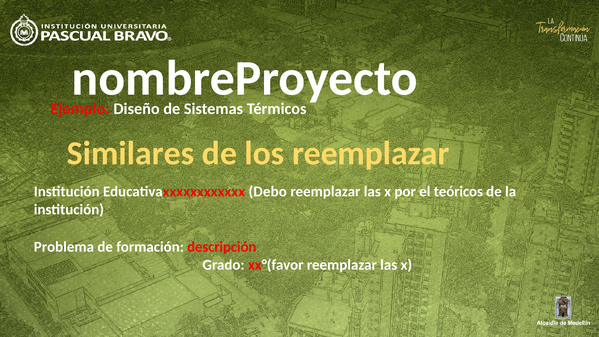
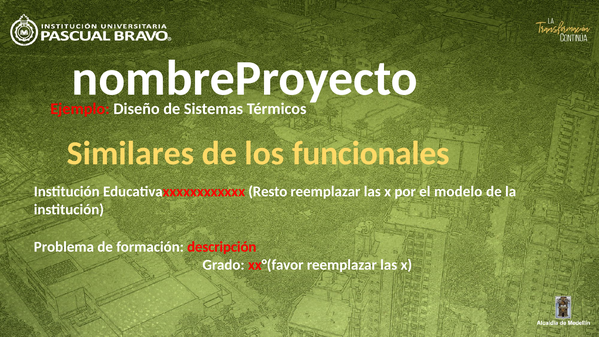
los reemplazar: reemplazar -> funcionales
Debo: Debo -> Resto
teóricos: teóricos -> modelo
